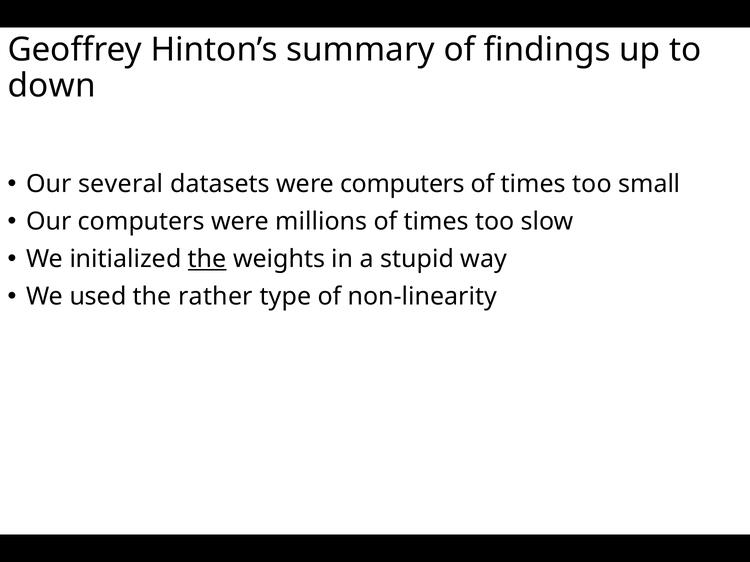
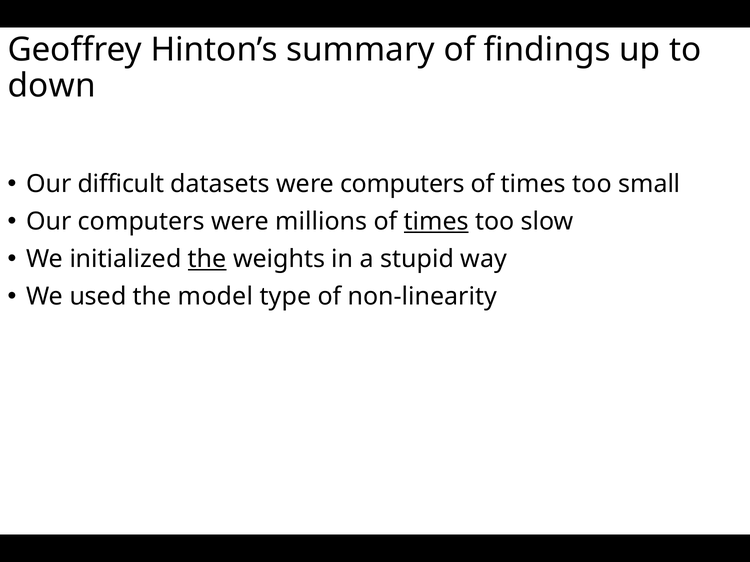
several: several -> difficult
times at (436, 222) underline: none -> present
rather: rather -> model
